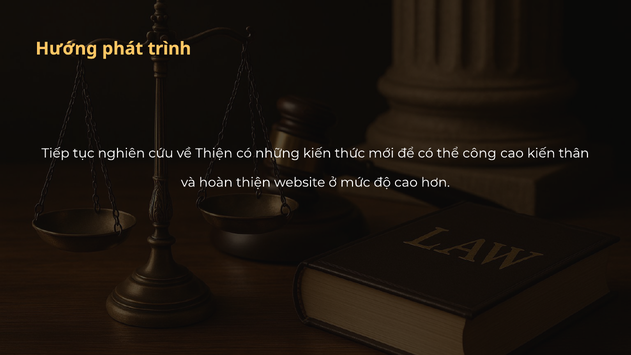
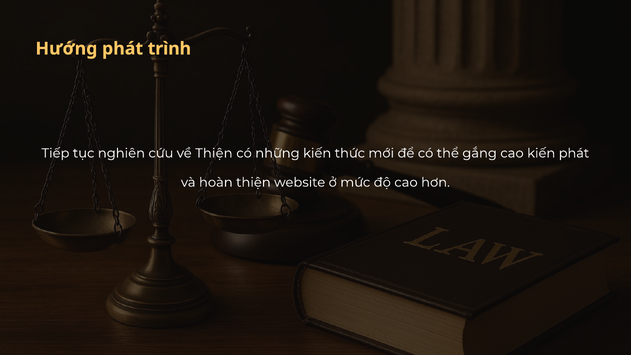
công: công -> gắng
kiến thân: thân -> phát
